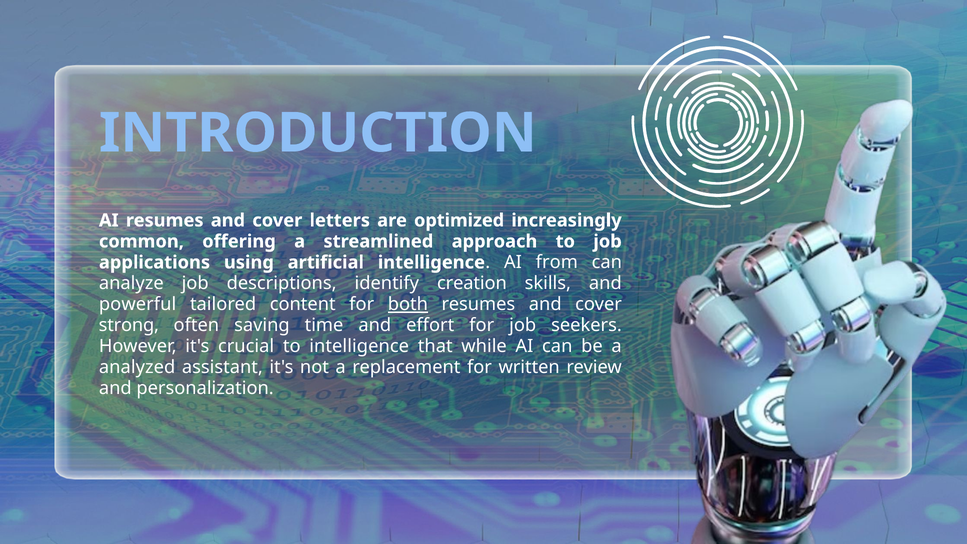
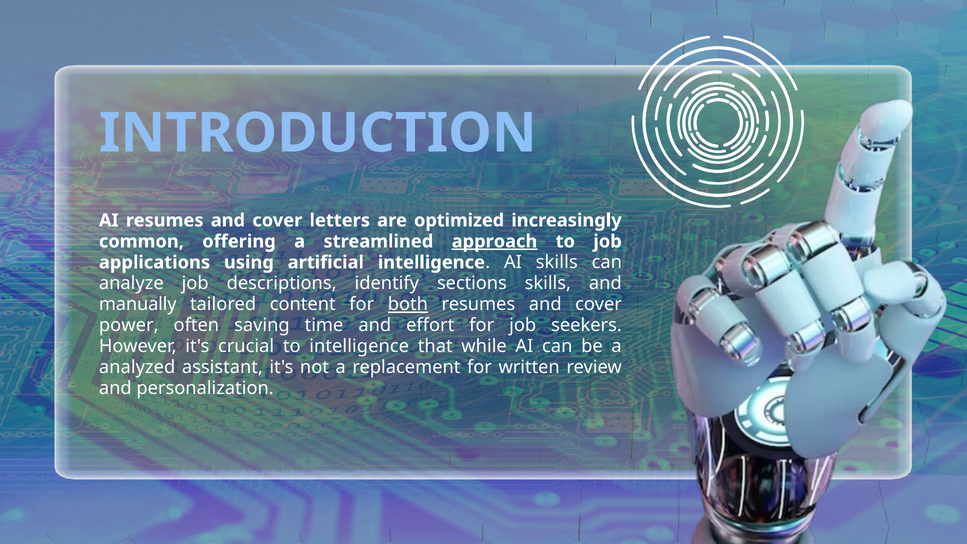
approach underline: none -> present
AI from: from -> skills
creation: creation -> sections
powerful: powerful -> manually
strong: strong -> power
